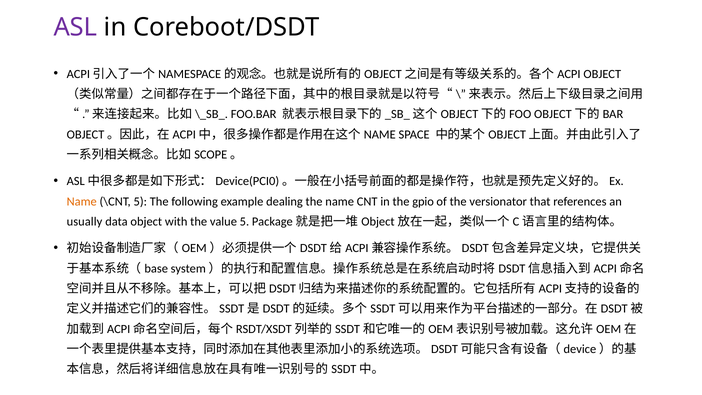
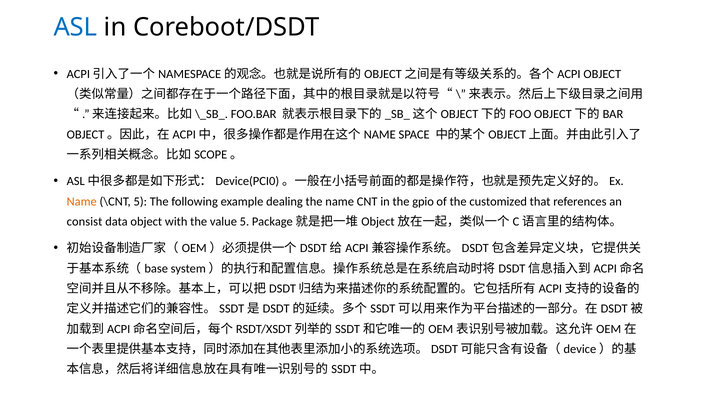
ASL colour: purple -> blue
versionator: versionator -> customized
usually: usually -> consist
